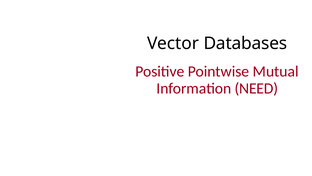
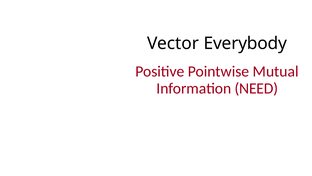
Databases: Databases -> Everybody
